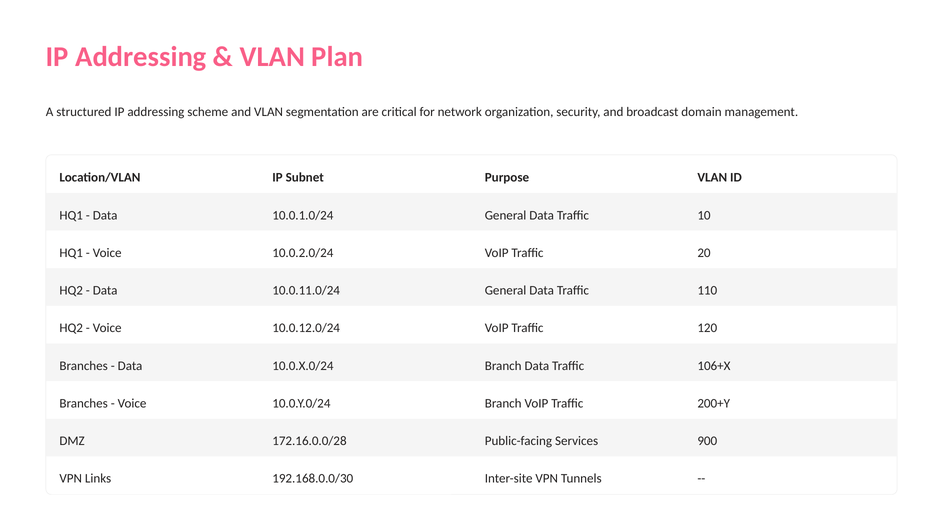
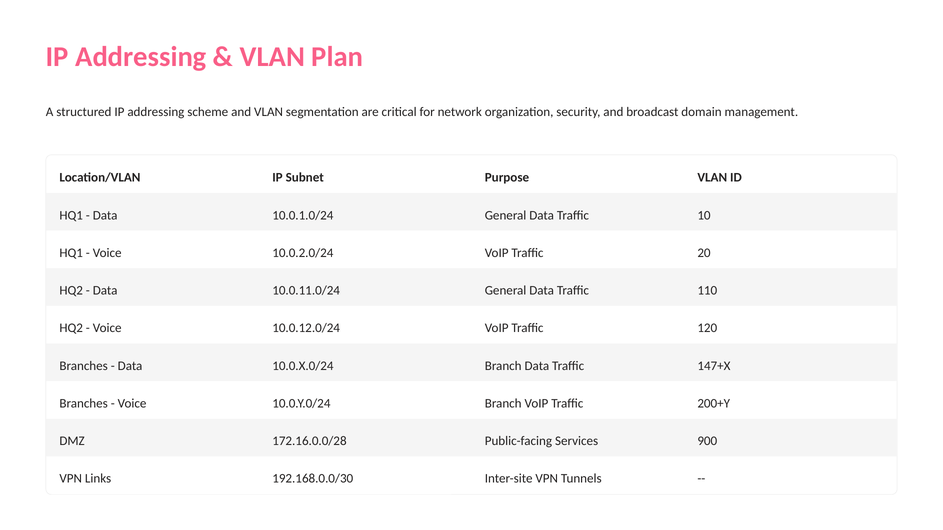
106+X: 106+X -> 147+X
